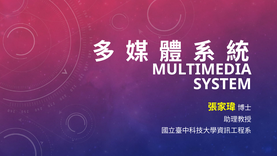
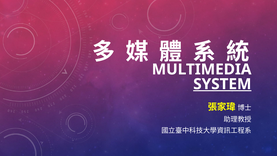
SYSTEM underline: none -> present
